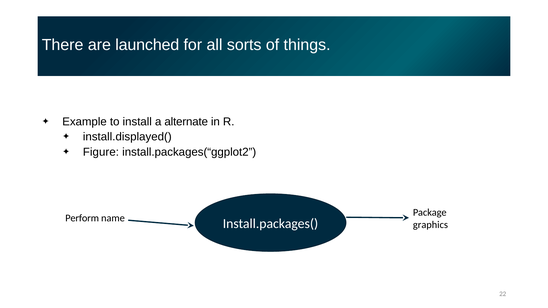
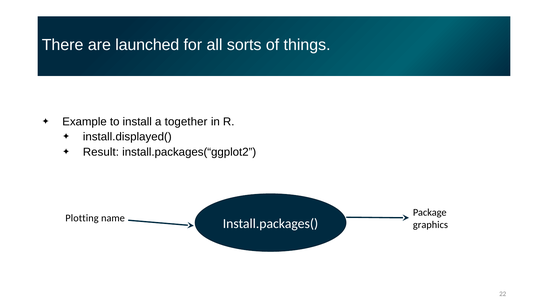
alternate: alternate -> together
Figure: Figure -> Result
Perform: Perform -> Plotting
